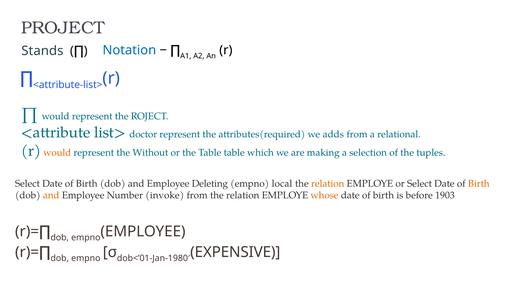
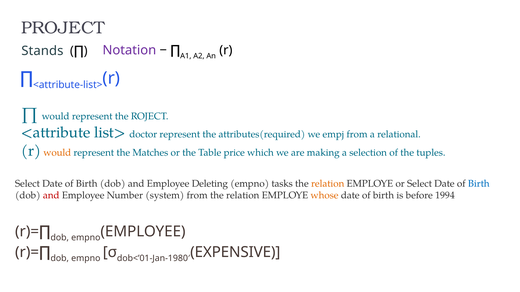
Notation colour: blue -> purple
adds: adds -> empj
Without: Without -> Matches
Table table: table -> price
local: local -> tasks
Birth at (479, 184) colour: orange -> blue
and at (51, 196) colour: orange -> red
invoke: invoke -> system
1903: 1903 -> 1994
